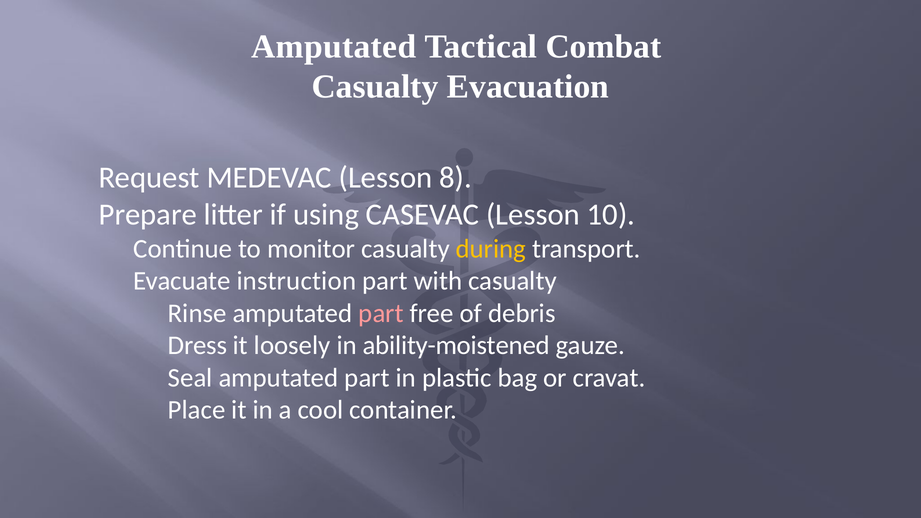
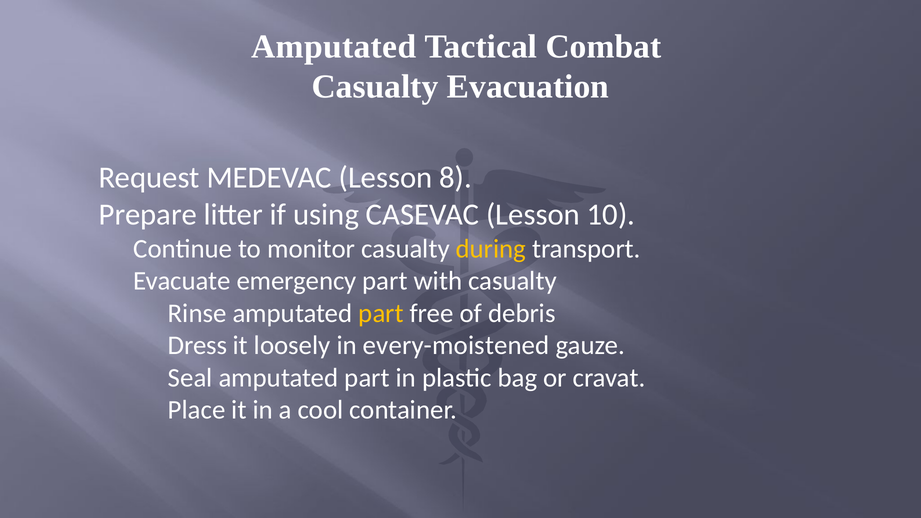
instruction: instruction -> emergency
part at (381, 313) colour: pink -> yellow
ability-moistened: ability-moistened -> every-moistened
